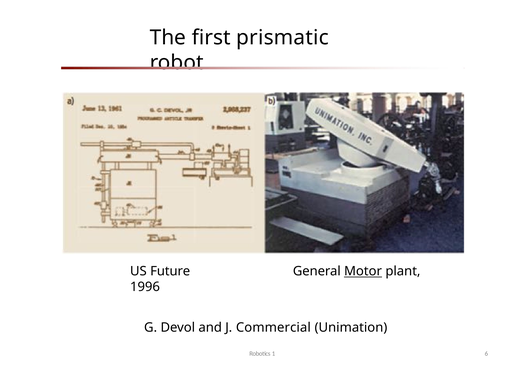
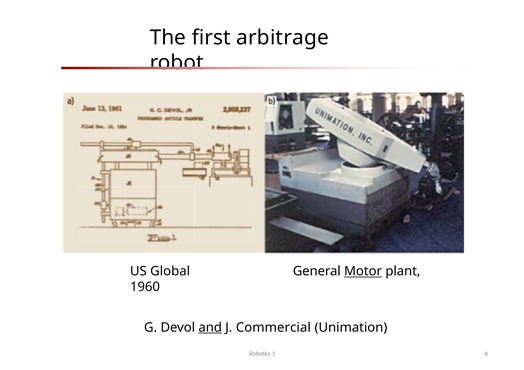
prismatic: prismatic -> arbitrage
Future: Future -> Global
1996: 1996 -> 1960
and underline: none -> present
